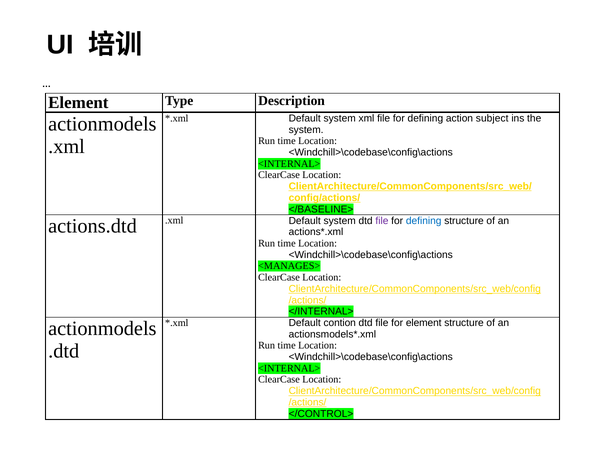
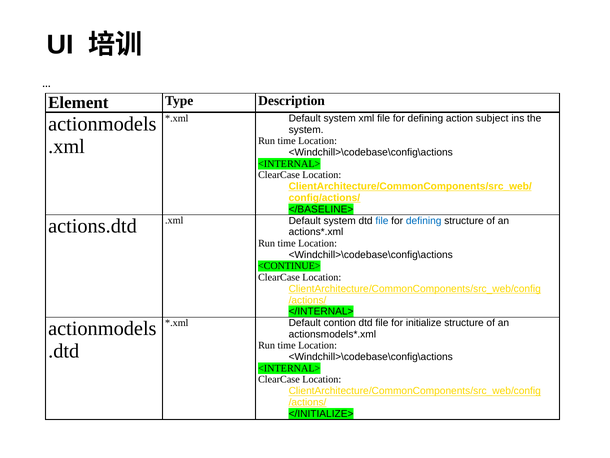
file at (382, 220) colour: purple -> blue
<MANAGES>: <MANAGES> -> <CONTINUE>
for element: element -> initialize
</CONTROL>: </CONTROL> -> </INITIALIZE>
